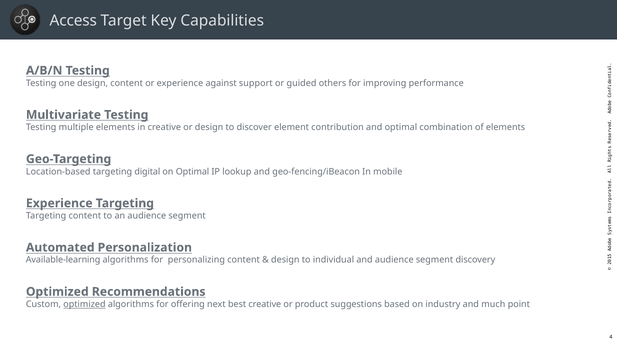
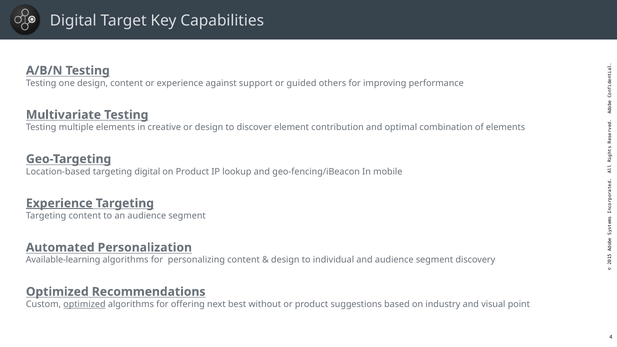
Access at (73, 21): Access -> Digital
on Optimal: Optimal -> Product
Experience at (59, 203) underline: none -> present
best creative: creative -> without
much: much -> visual
